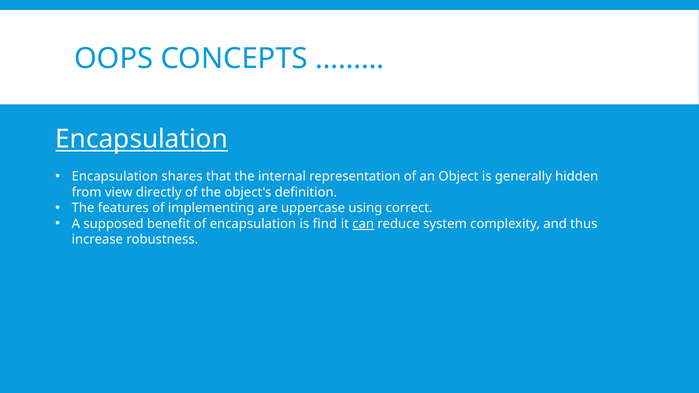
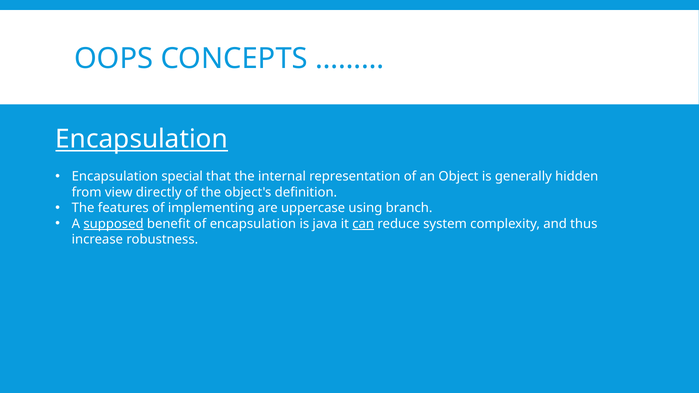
shares: shares -> special
correct: correct -> branch
supposed underline: none -> present
find: find -> java
